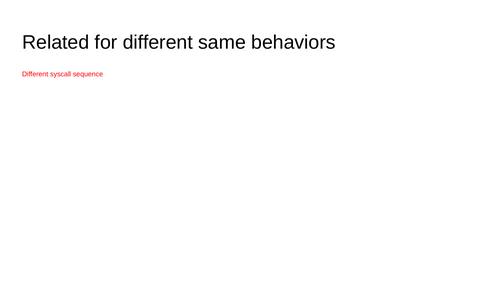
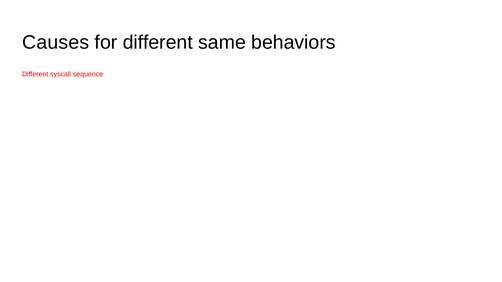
Related: Related -> Causes
